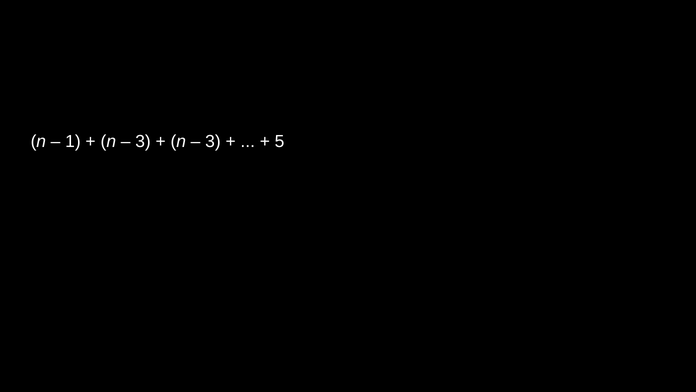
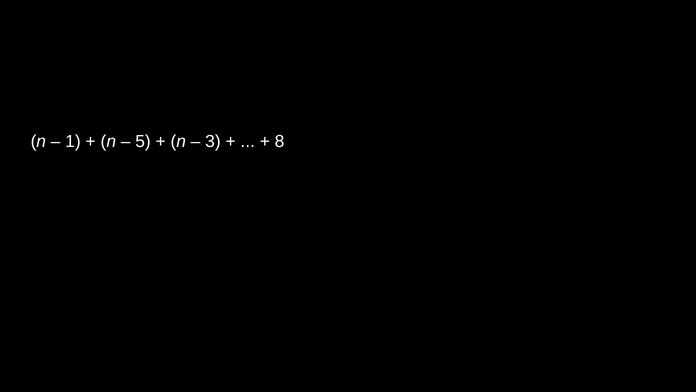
3 at (143, 142): 3 -> 5
5: 5 -> 8
